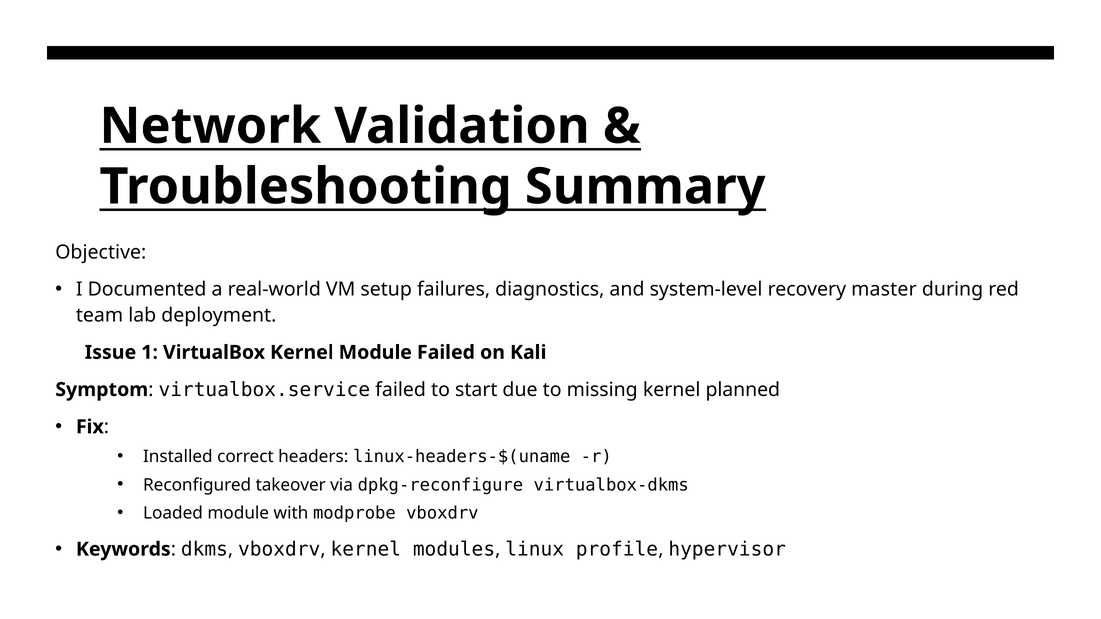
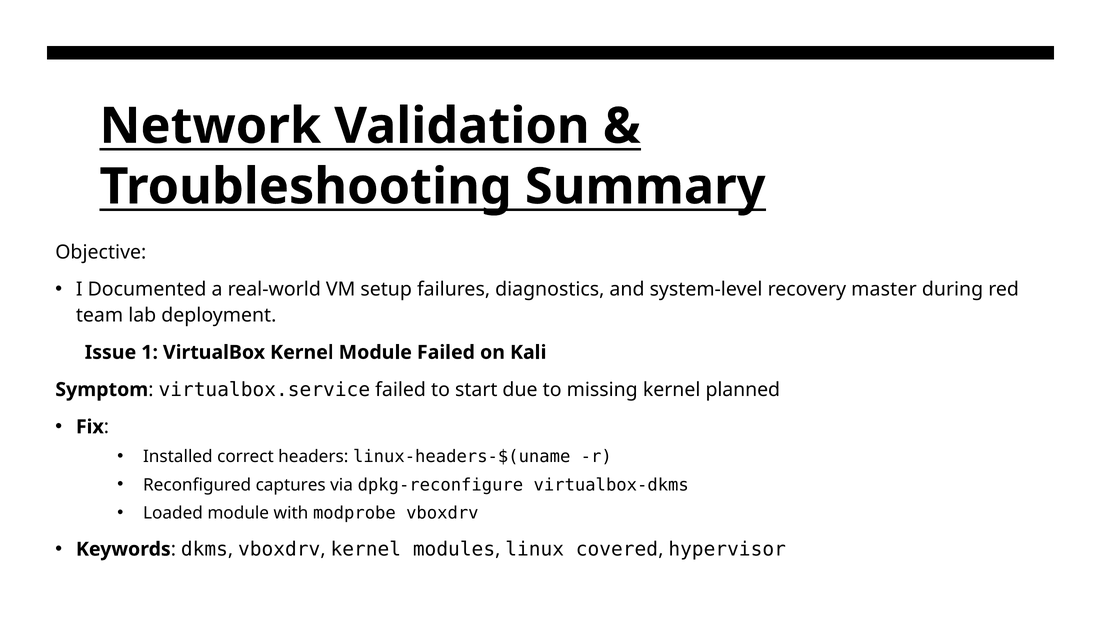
takeover: takeover -> captures
profile: profile -> covered
